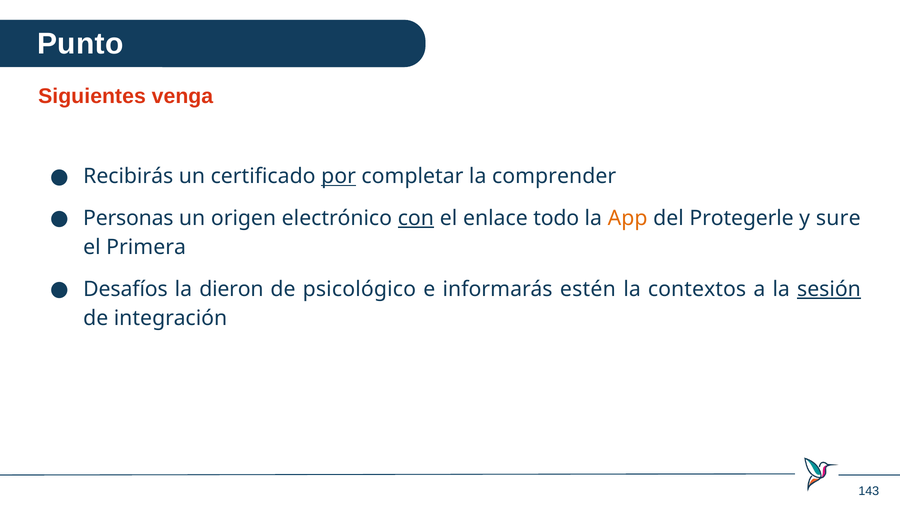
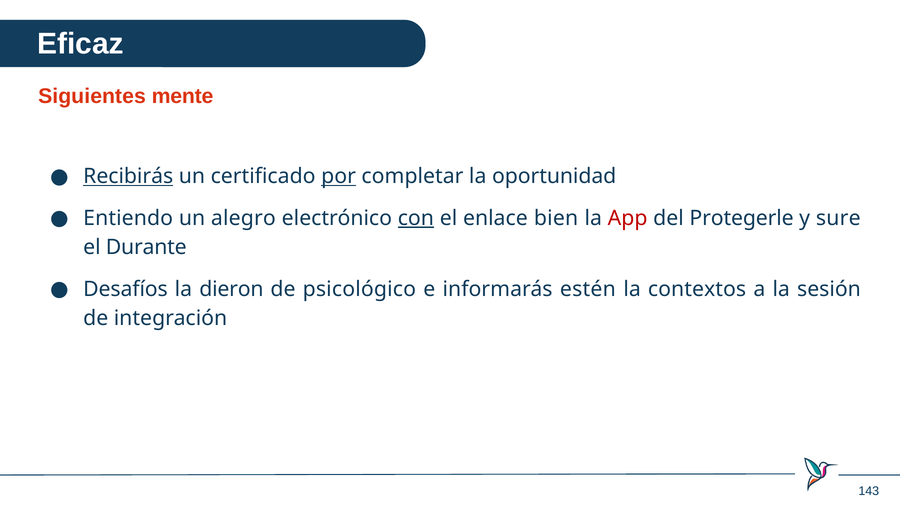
Punto: Punto -> Eficaz
venga: venga -> mente
Recibirás underline: none -> present
comprender: comprender -> oportunidad
Personas: Personas -> Entiendo
origen: origen -> alegro
todo: todo -> bien
App colour: orange -> red
Primera: Primera -> Durante
sesión underline: present -> none
